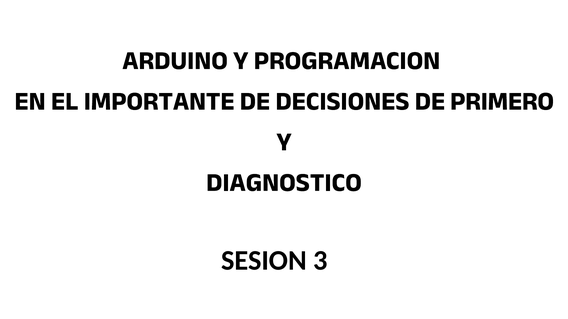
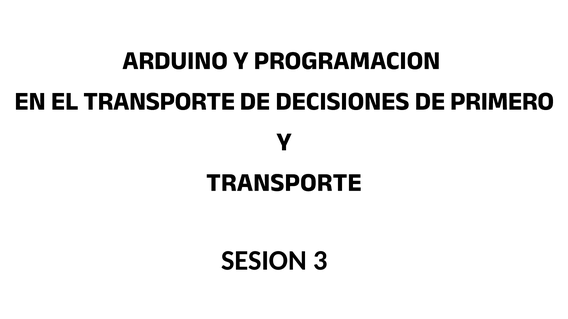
EL IMPORTANTE: IMPORTANTE -> TRANSPORTE
DIAGNOSTICO at (284, 183): DIAGNOSTICO -> TRANSPORTE
